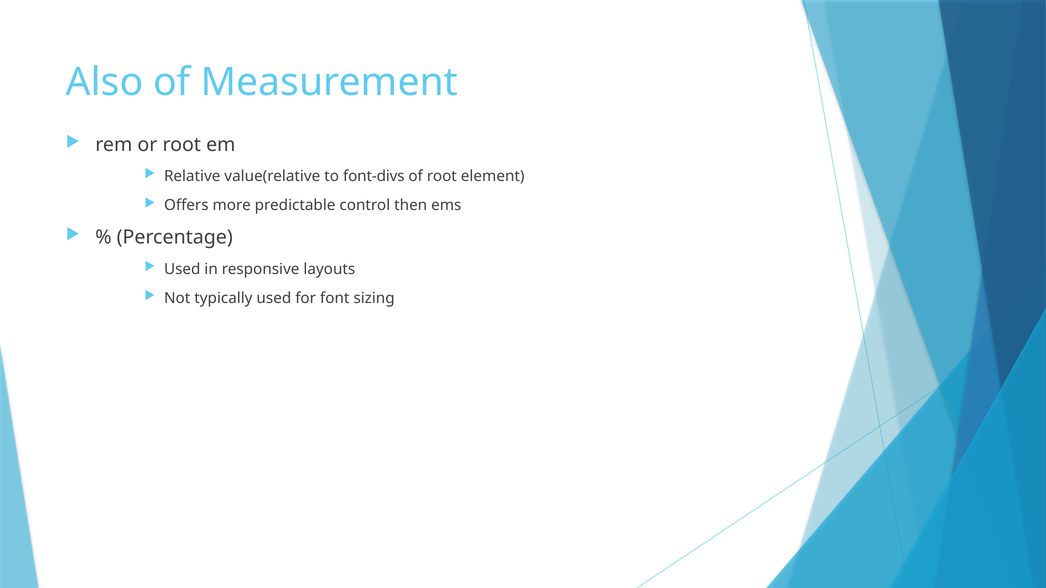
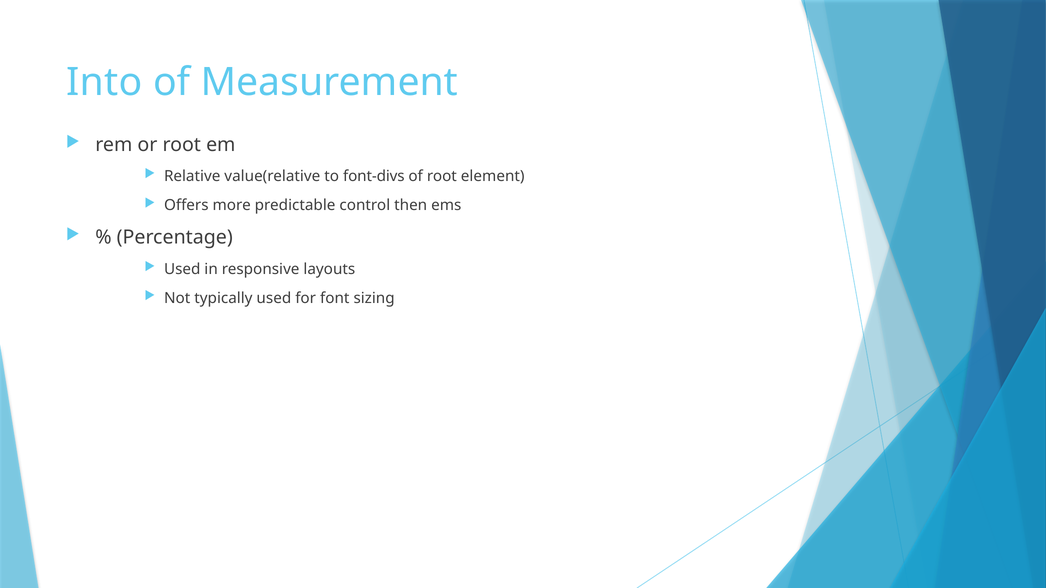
Also: Also -> Into
